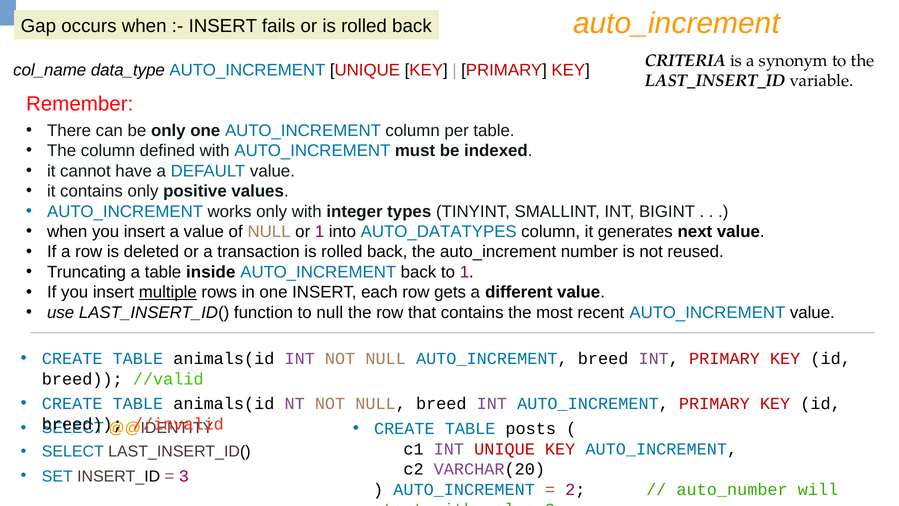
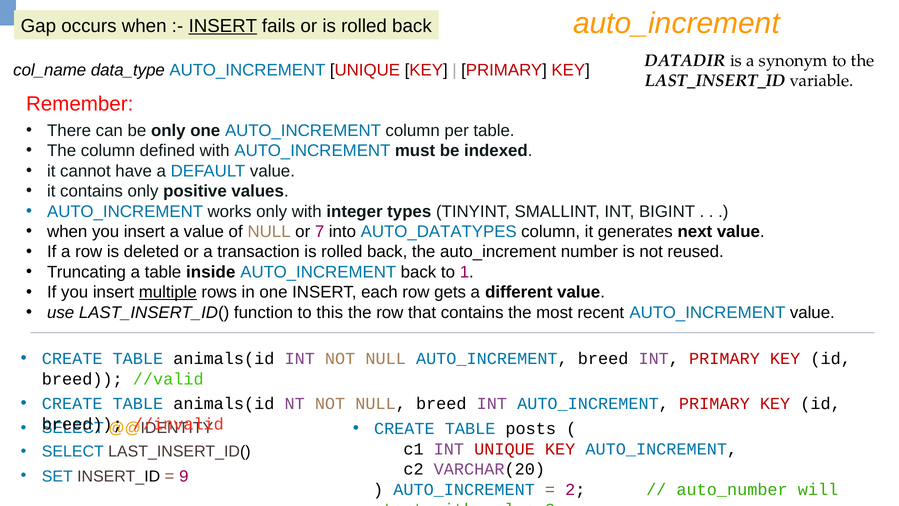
INSERT at (223, 26) underline: none -> present
CRITERIA: CRITERIA -> DATADIR
or 1: 1 -> 7
to null: null -> this
3: 3 -> 9
